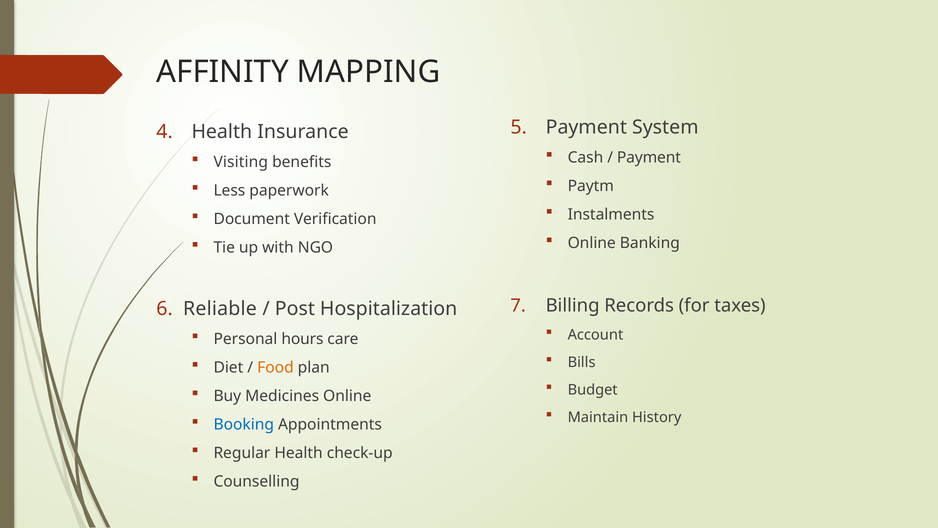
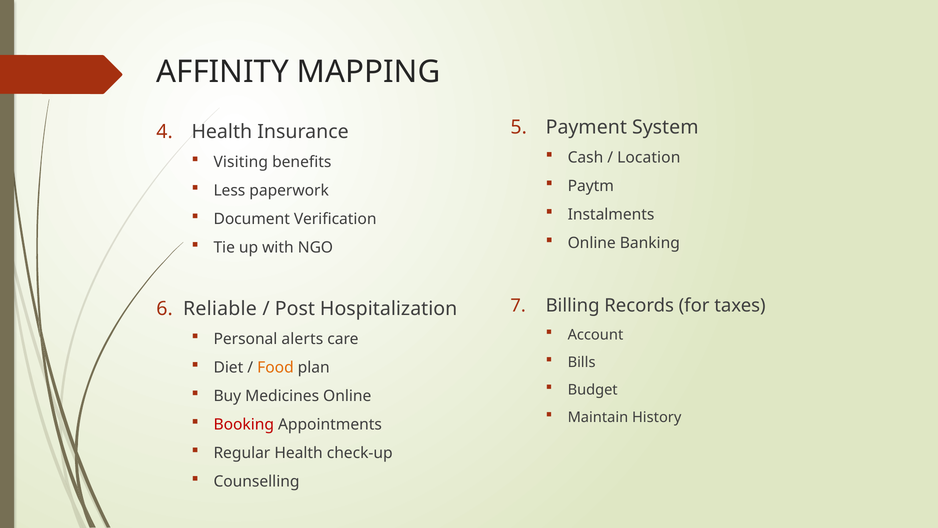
Payment at (649, 158): Payment -> Location
hours: hours -> alerts
Booking colour: blue -> red
